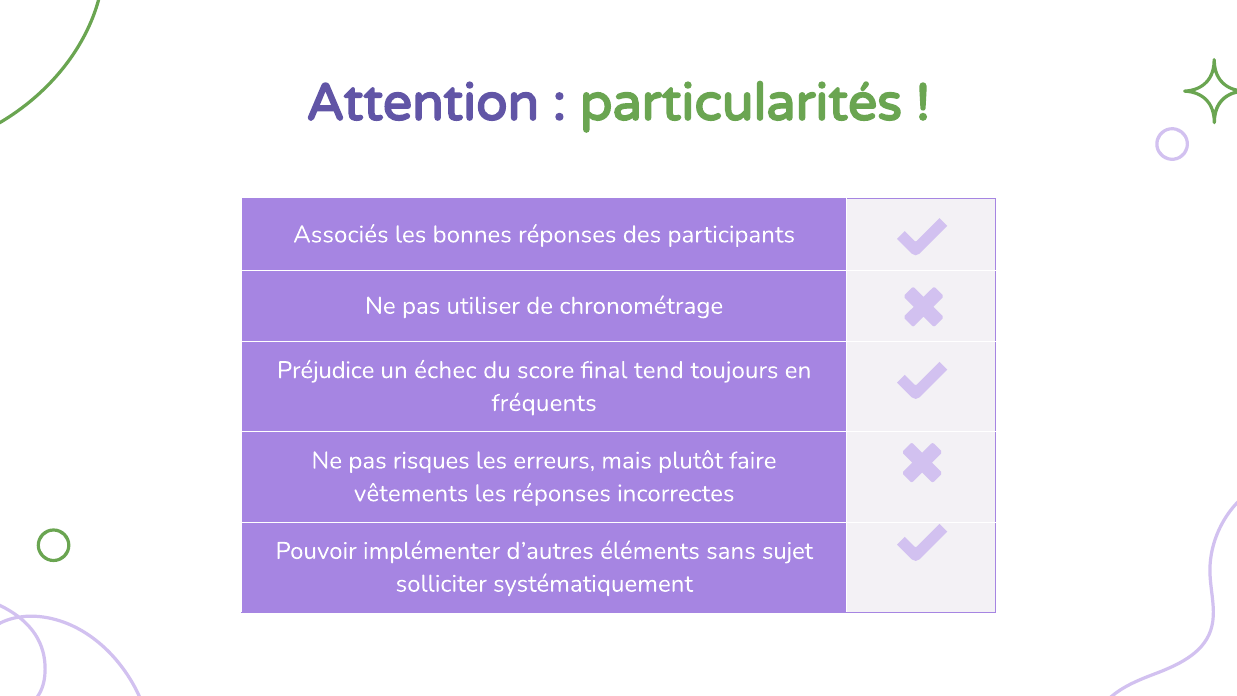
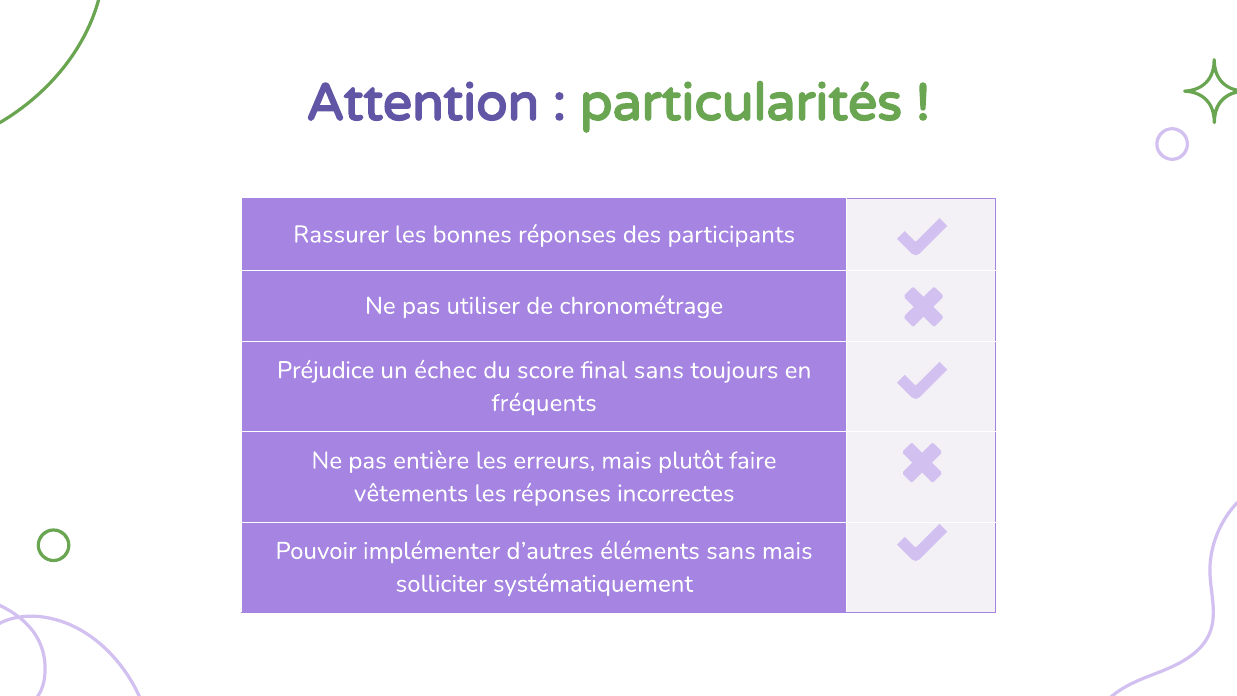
Associés: Associés -> Rassurer
final tend: tend -> sans
risques: risques -> entière
sans sujet: sujet -> mais
